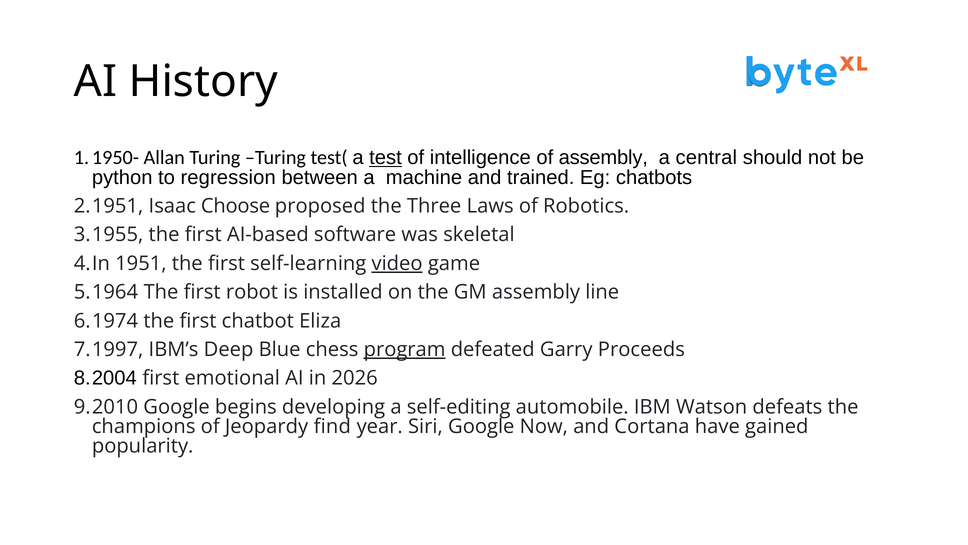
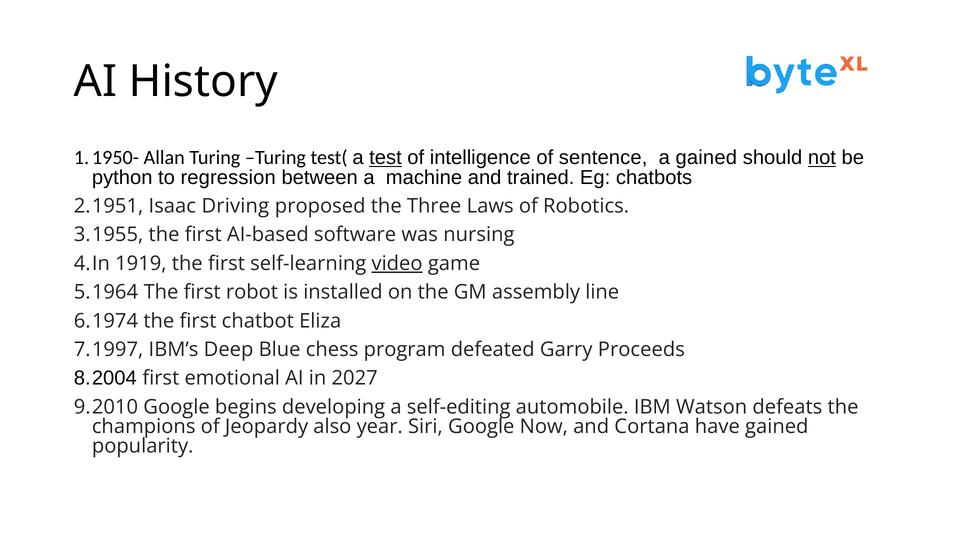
of assembly: assembly -> sentence
a central: central -> gained
not underline: none -> present
Choose: Choose -> Driving
skeletal: skeletal -> nursing
1951: 1951 -> 1919
program underline: present -> none
2026: 2026 -> 2027
find: find -> also
